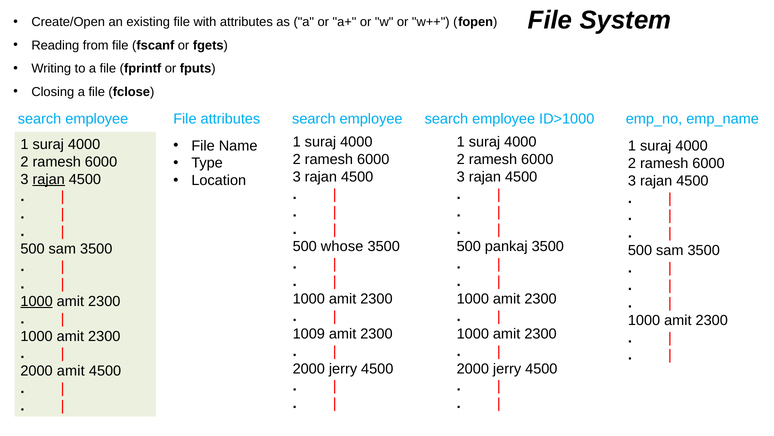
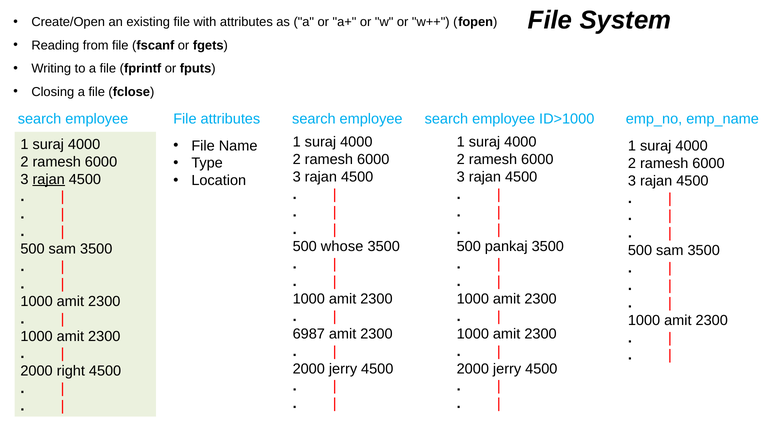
1000 at (37, 301) underline: present -> none
1009: 1009 -> 6987
2000 amit: amit -> right
